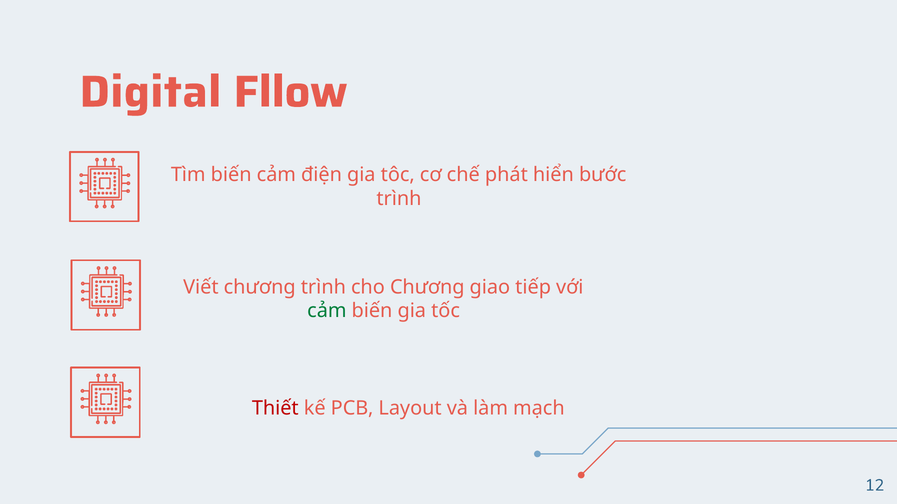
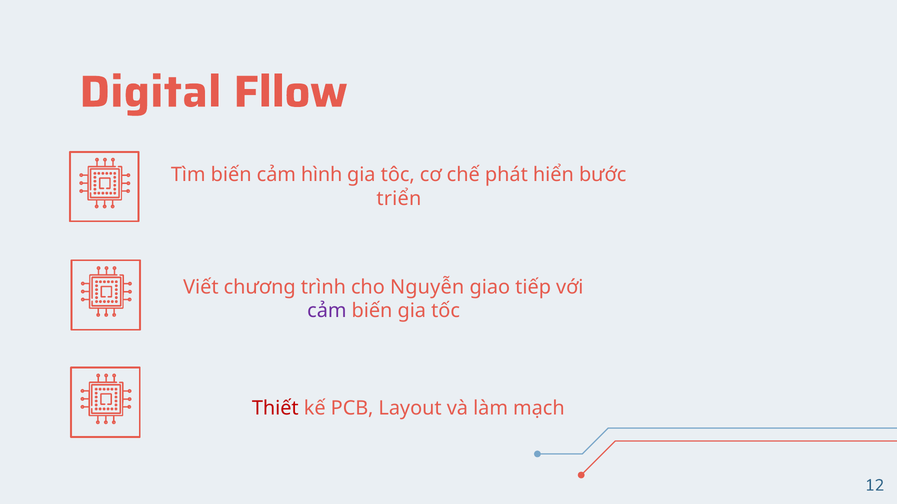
điện: điện -> hình
trình at (399, 199): trình -> triển
cho Chương: Chương -> Nguyễn
cảm at (327, 311) colour: green -> purple
